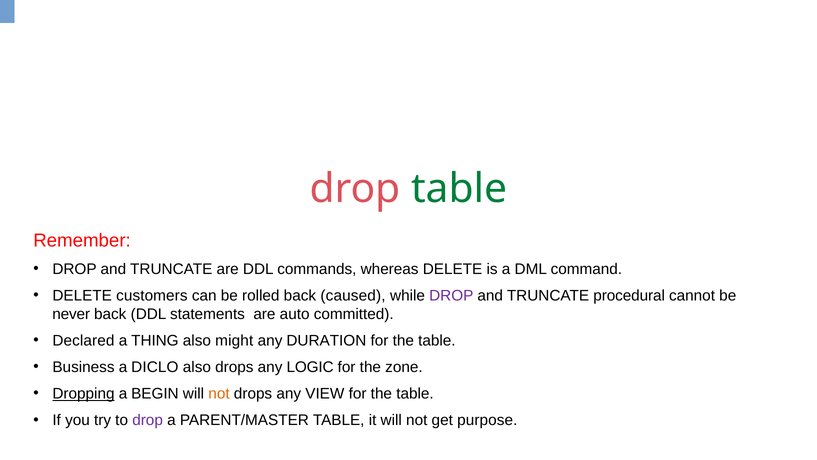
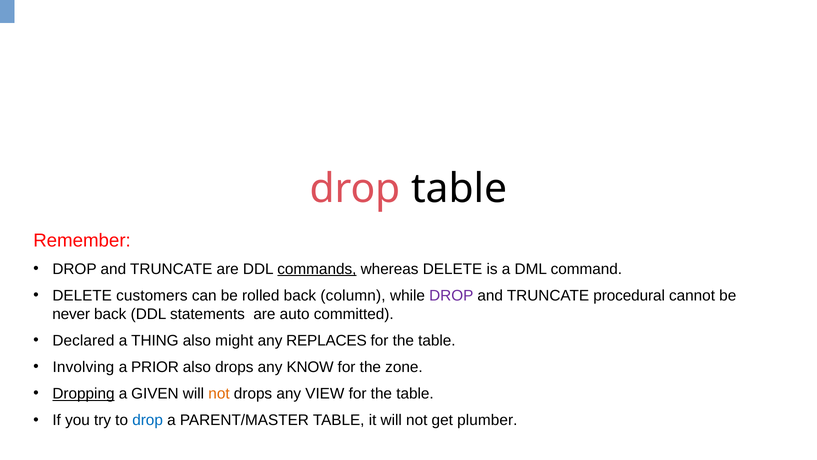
table at (459, 189) colour: green -> black
commands underline: none -> present
caused: caused -> column
DURATION: DURATION -> REPLACES
Business: Business -> Involving
DICLO: DICLO -> PRIOR
LOGIC: LOGIC -> KNOW
BEGIN: BEGIN -> GIVEN
drop at (148, 420) colour: purple -> blue
purpose: purpose -> plumber
